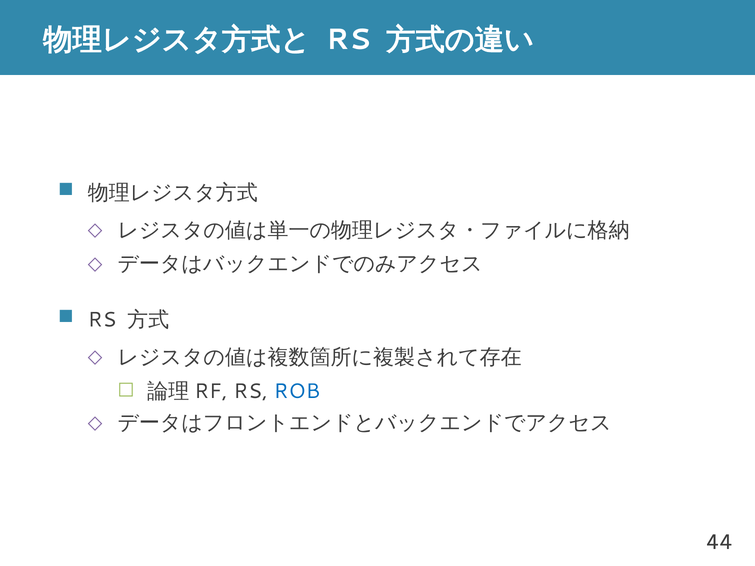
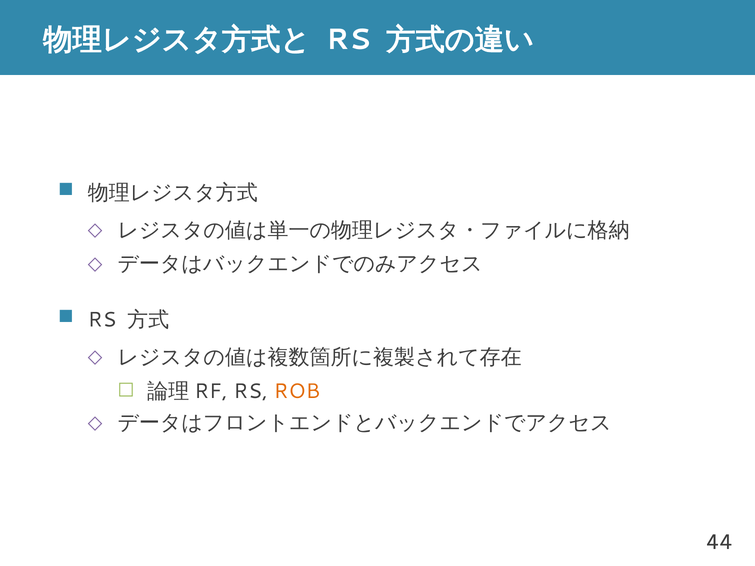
ROB colour: blue -> orange
